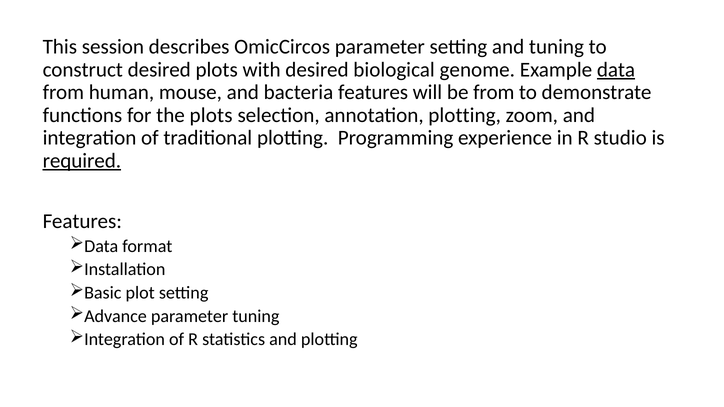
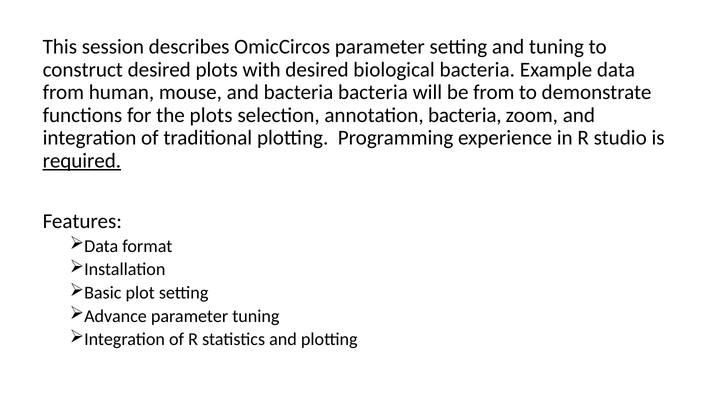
biological genome: genome -> bacteria
data at (616, 70) underline: present -> none
bacteria features: features -> bacteria
annotation plotting: plotting -> bacteria
